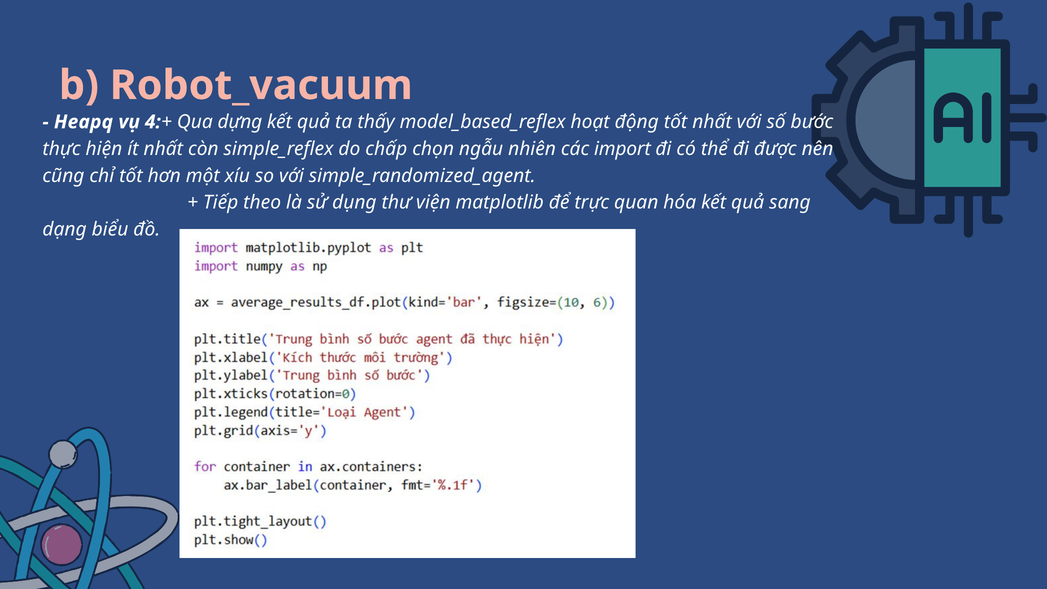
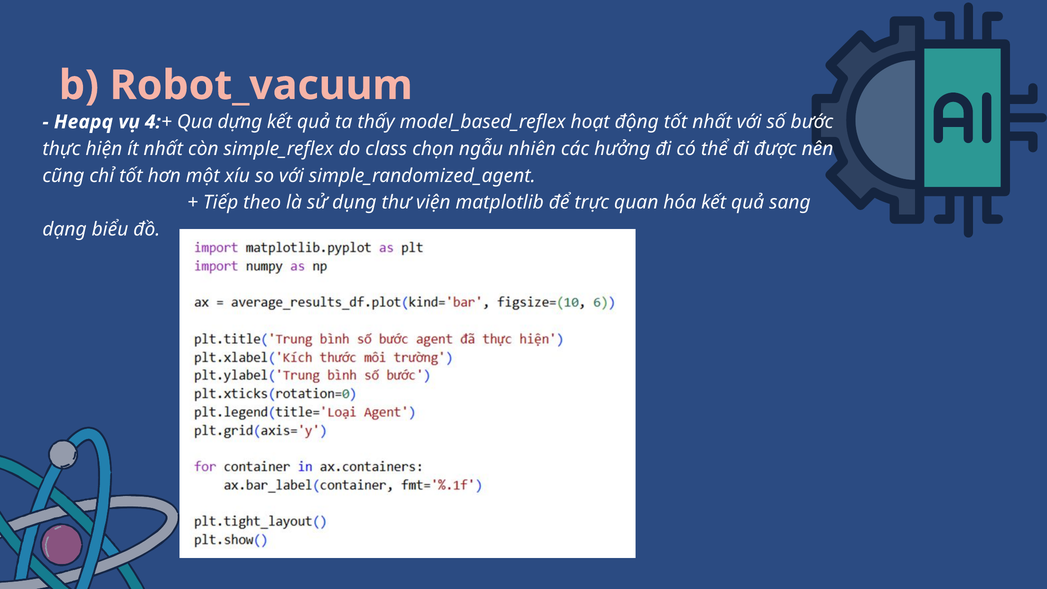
chấp: chấp -> class
import: import -> hưởng
